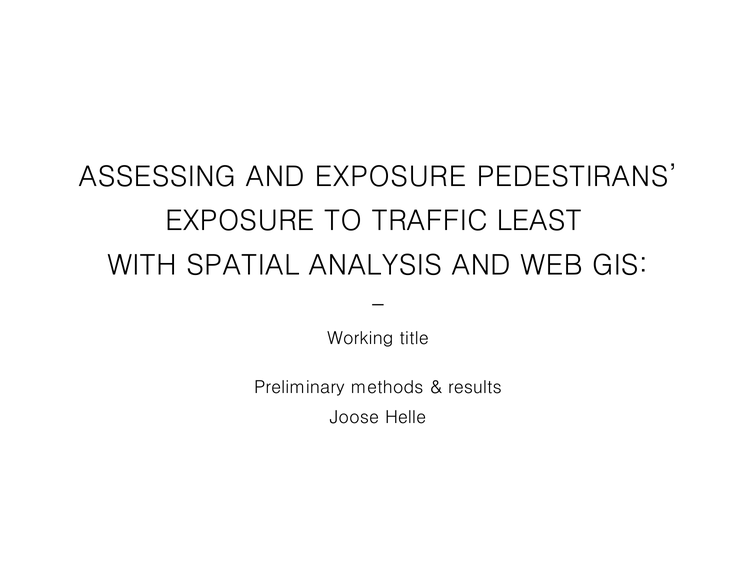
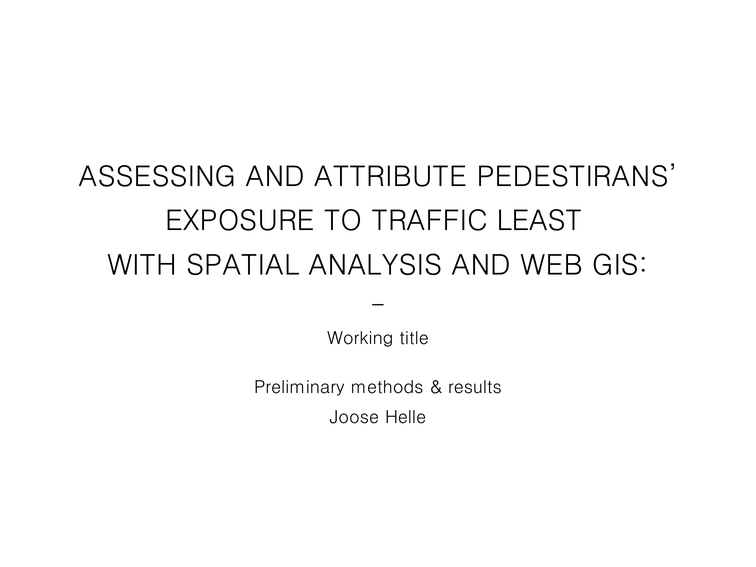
AND EXPOSURE: EXPOSURE -> ATTRIBUTE
